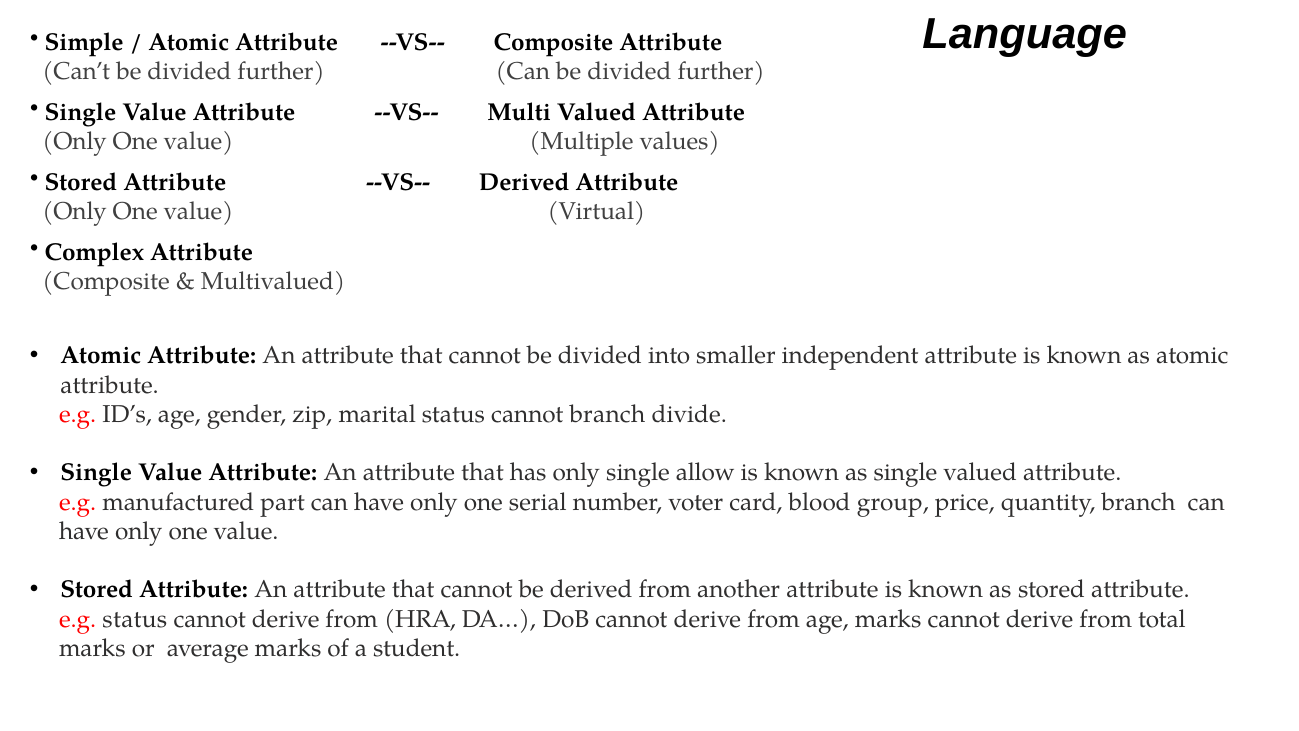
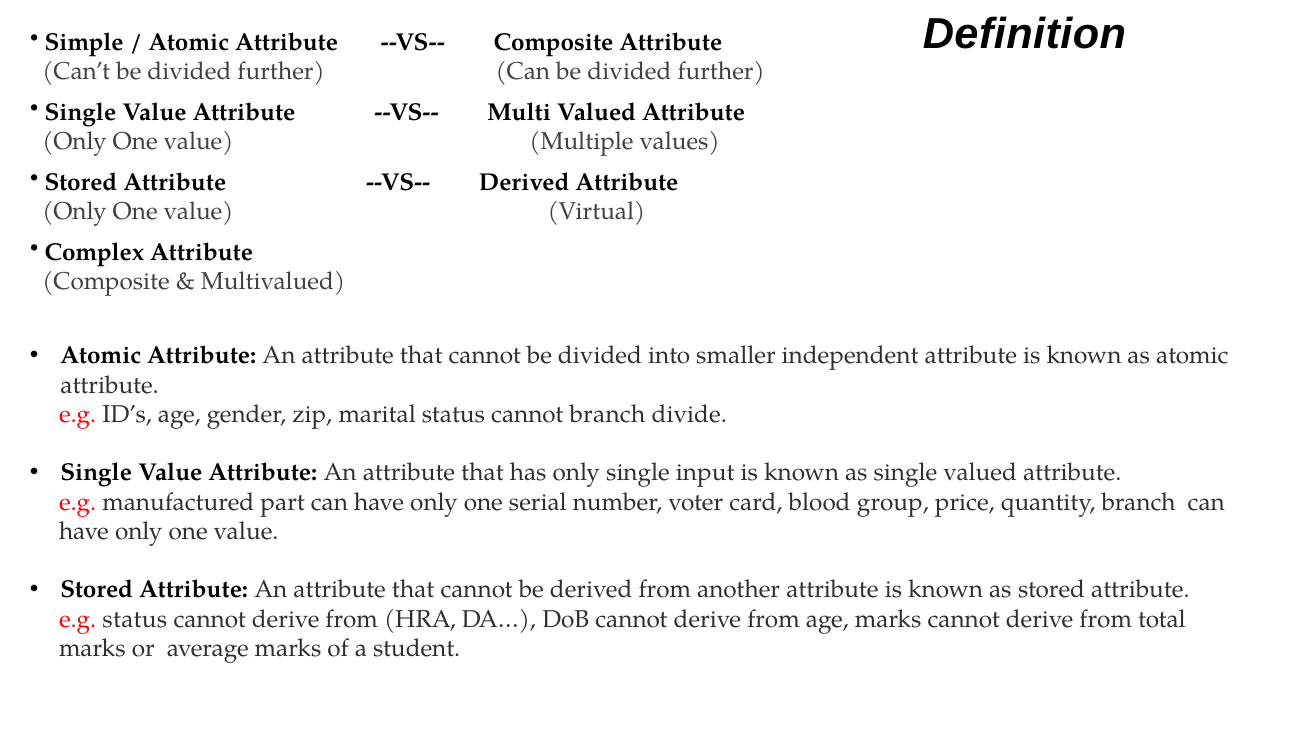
Language: Language -> Definition
allow: allow -> input
